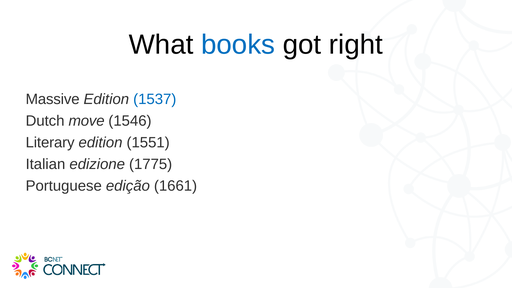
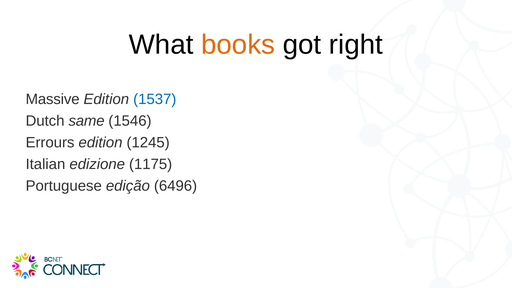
books colour: blue -> orange
move: move -> same
Literary: Literary -> Errours
1551: 1551 -> 1245
1775: 1775 -> 1175
1661: 1661 -> 6496
